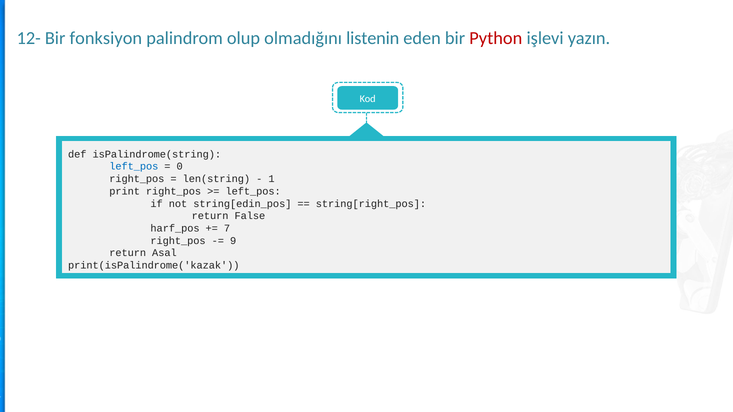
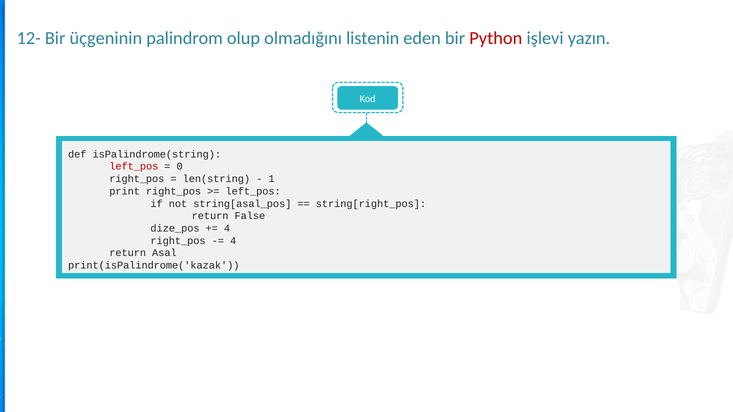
fonksiyon: fonksiyon -> üçgeninin
left_pos at (134, 167) colour: blue -> red
string[edin_pos: string[edin_pos -> string[asal_pos
harf_pos: harf_pos -> dize_pos
7 at (227, 229): 7 -> 4
9 at (233, 241): 9 -> 4
